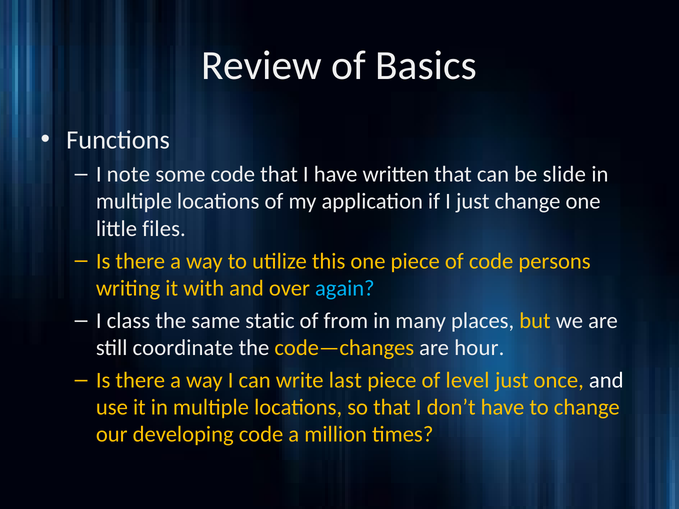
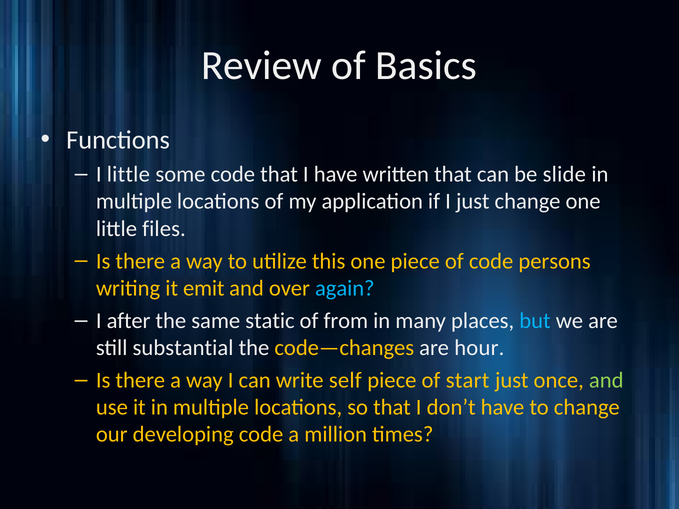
I note: note -> little
with: with -> emit
class: class -> after
but colour: yellow -> light blue
coordinate: coordinate -> substantial
last: last -> self
level: level -> start
and at (606, 380) colour: white -> light green
